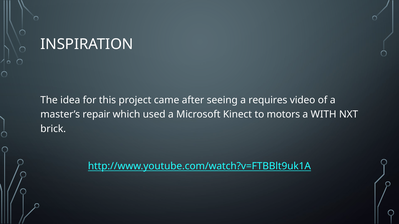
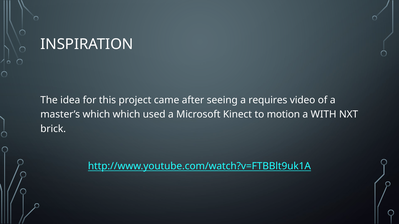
master’s repair: repair -> which
motors: motors -> motion
